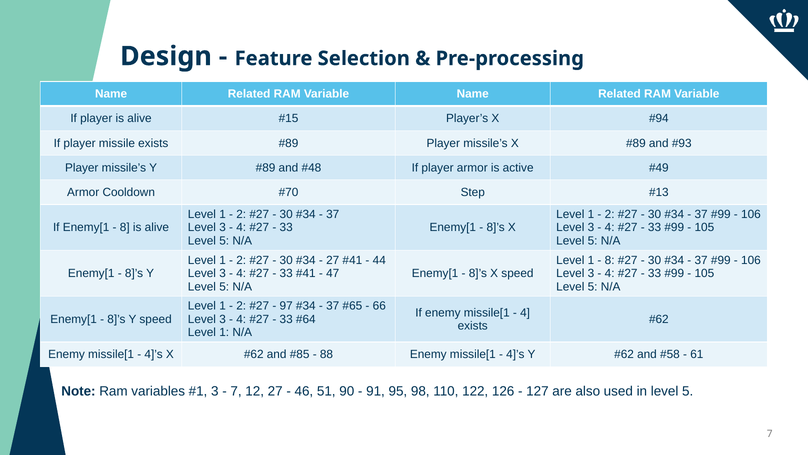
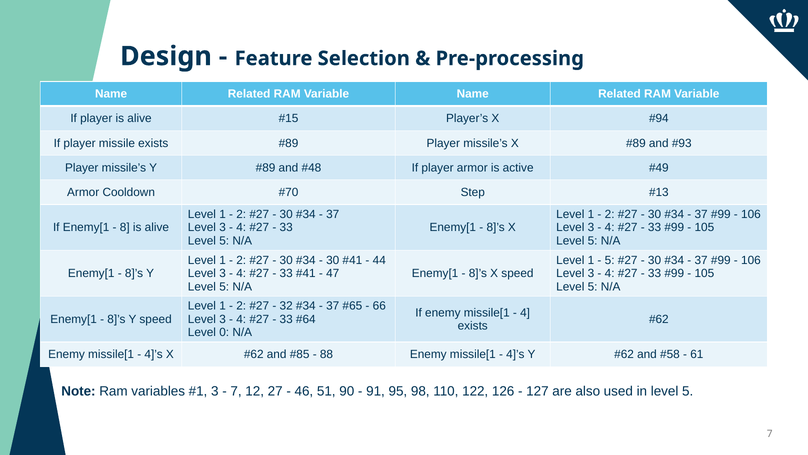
27 at (333, 260): 27 -> 30
8 at (610, 260): 8 -> 5
97: 97 -> 32
1 at (224, 332): 1 -> 0
